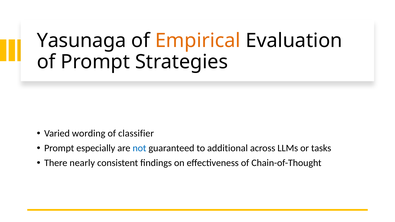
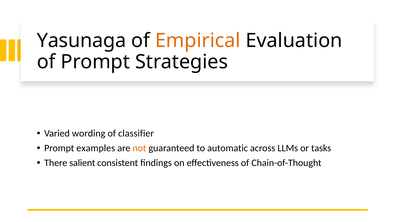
especially: especially -> examples
not colour: blue -> orange
additional: additional -> automatic
nearly: nearly -> salient
